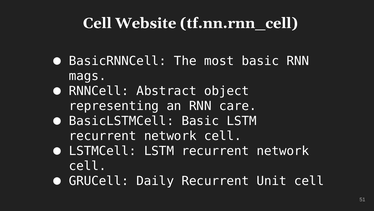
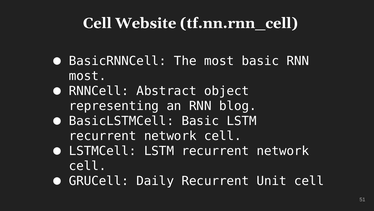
mags at (88, 76): mags -> most
care: care -> blog
